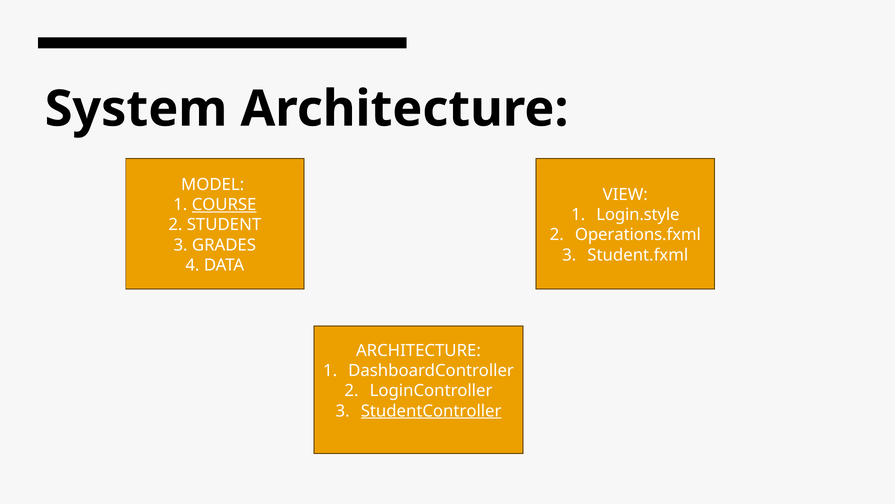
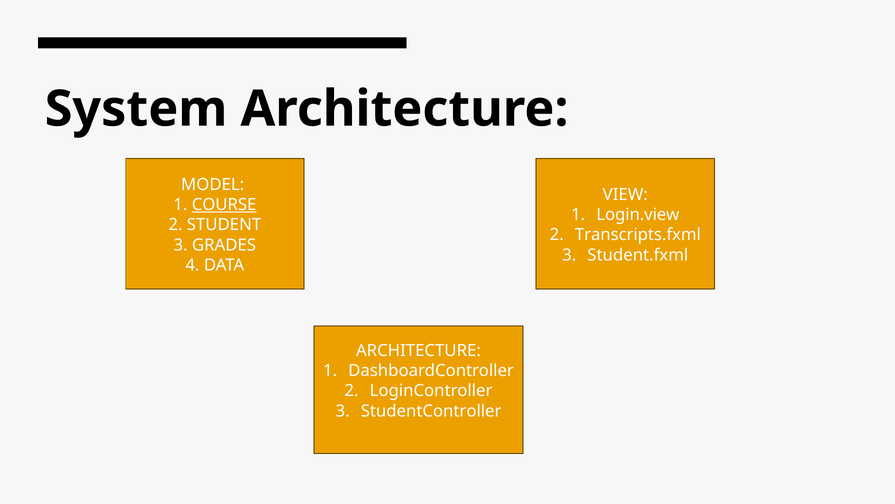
Login.style: Login.style -> Login.view
Operations.fxml: Operations.fxml -> Transcripts.fxml
StudentController underline: present -> none
